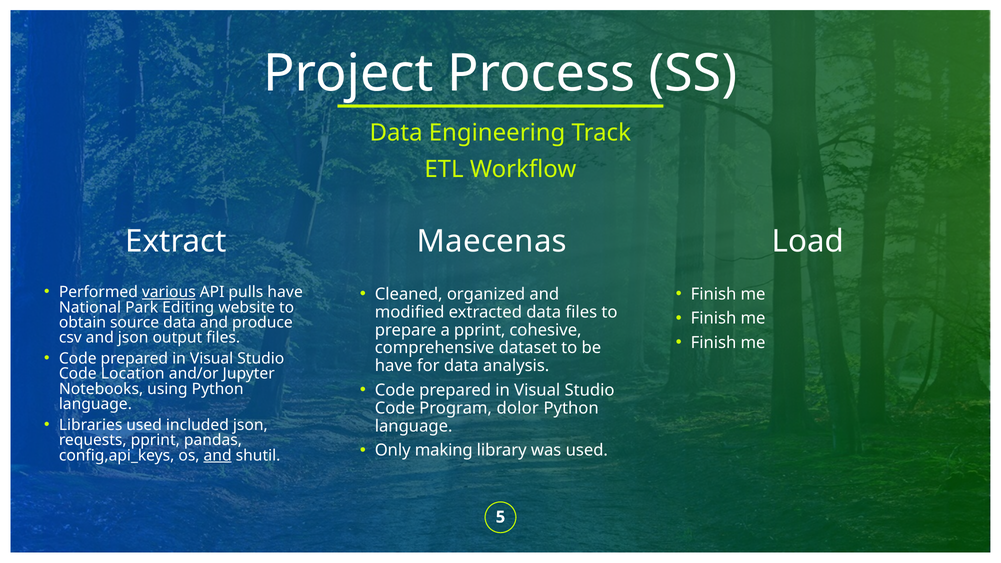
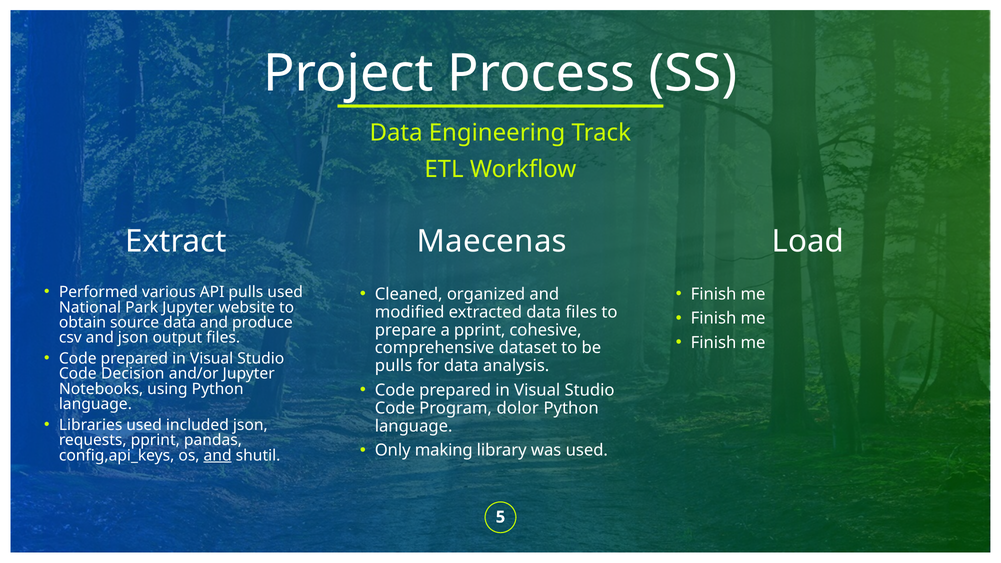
various underline: present -> none
pulls have: have -> used
Park Editing: Editing -> Jupyter
have at (394, 366): have -> pulls
Location: Location -> Decision
